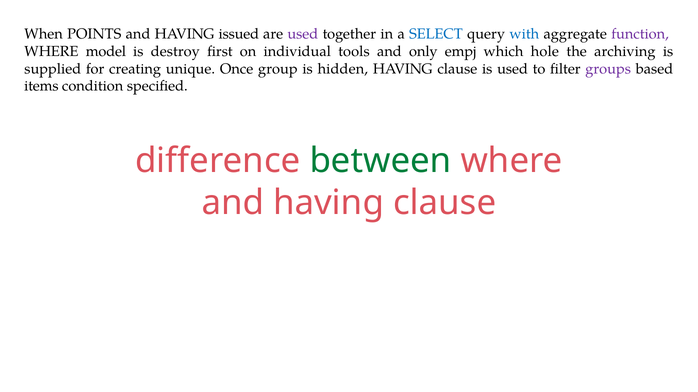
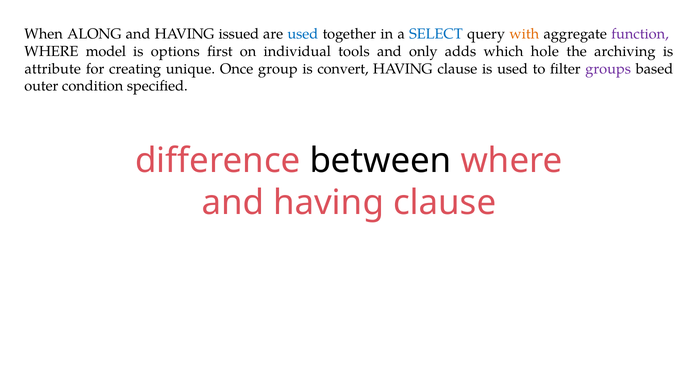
POINTS: POINTS -> ALONG
used at (303, 34) colour: purple -> blue
with colour: blue -> orange
destroy: destroy -> options
empj: empj -> adds
supplied: supplied -> attribute
hidden: hidden -> convert
items: items -> outer
between colour: green -> black
